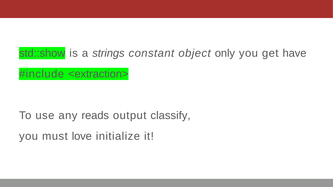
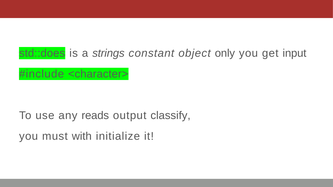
std::show: std::show -> std::does
have: have -> input
<extraction>: <extraction> -> <character>
love: love -> with
